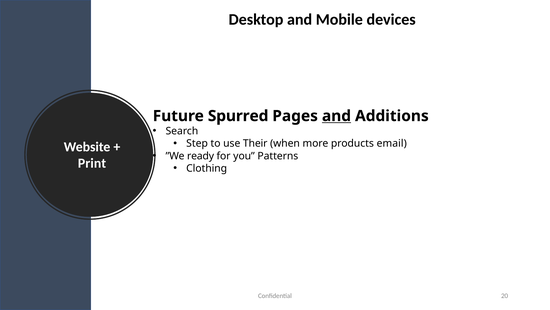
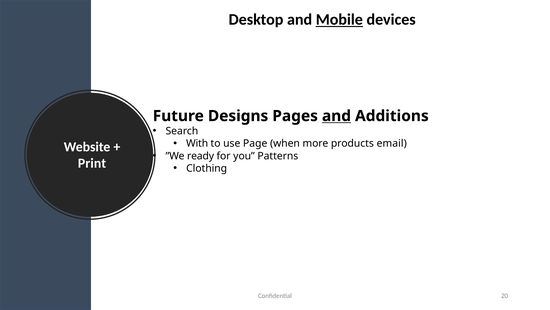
Mobile underline: none -> present
Spurred: Spurred -> Designs
Step: Step -> With
Their: Their -> Page
